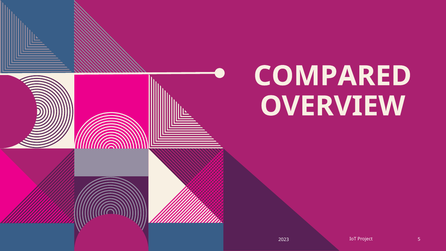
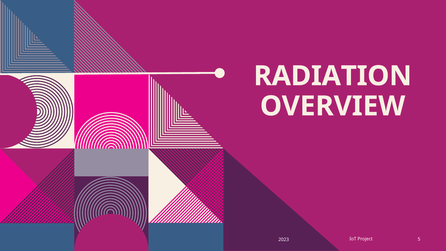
COMPARED: COMPARED -> RADIATION
